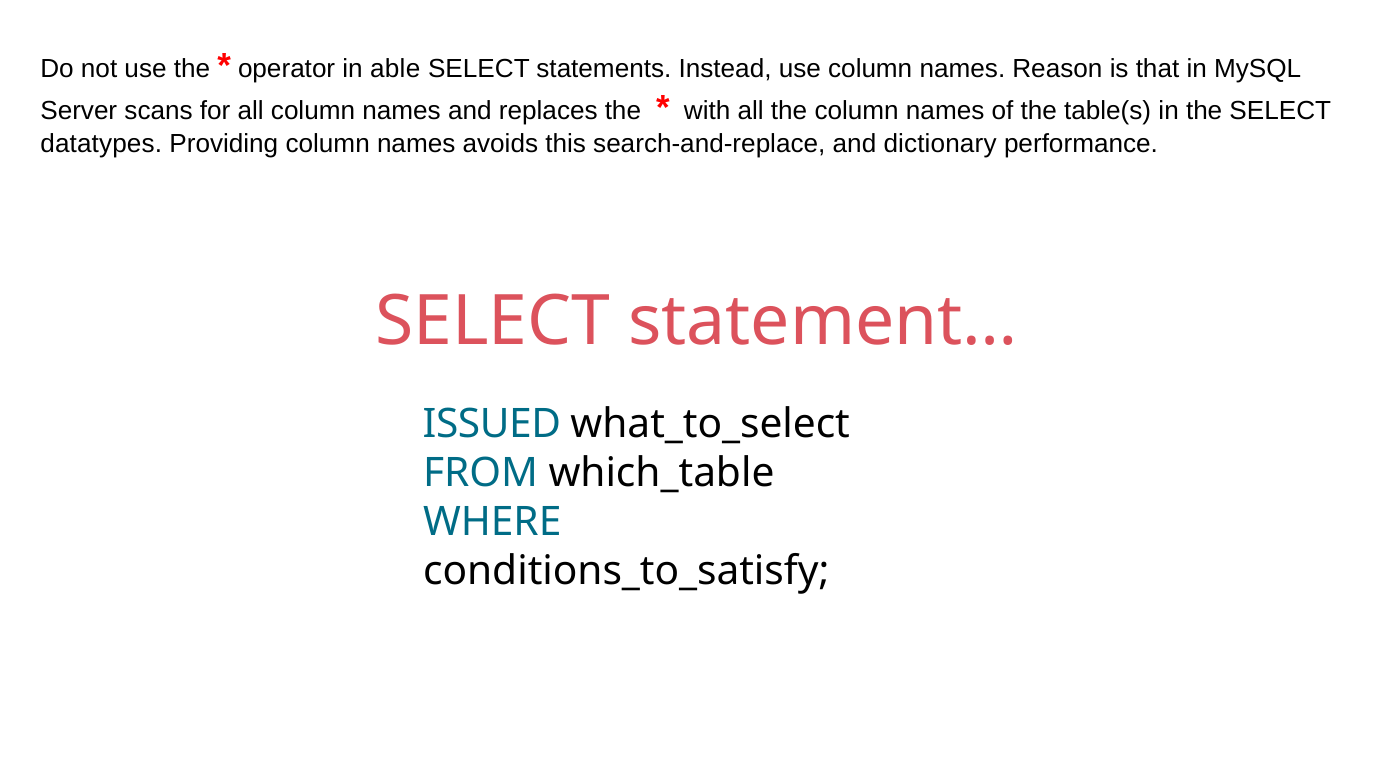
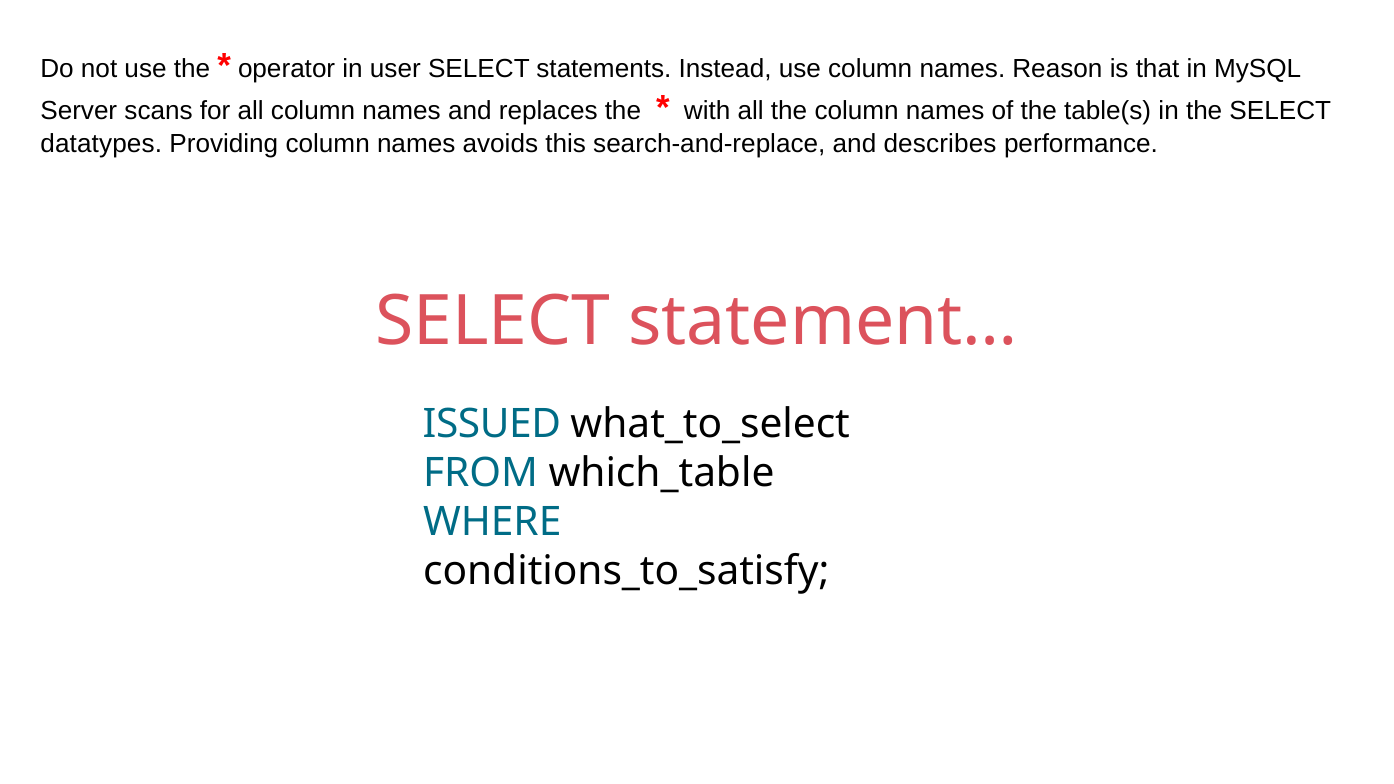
able: able -> user
dictionary: dictionary -> describes
